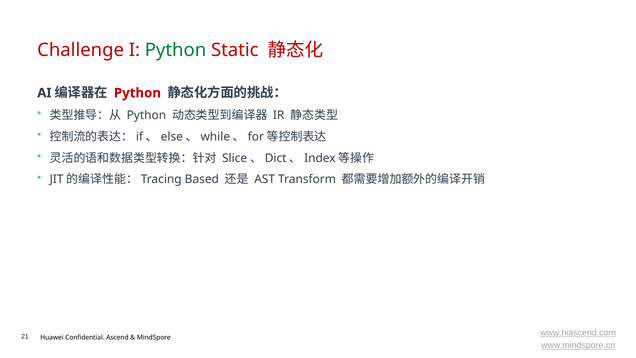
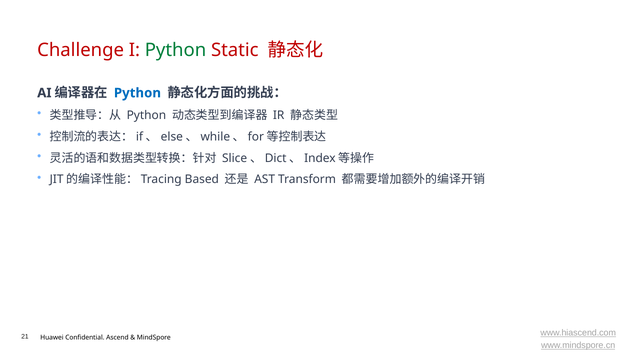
Python at (137, 93) colour: red -> blue
